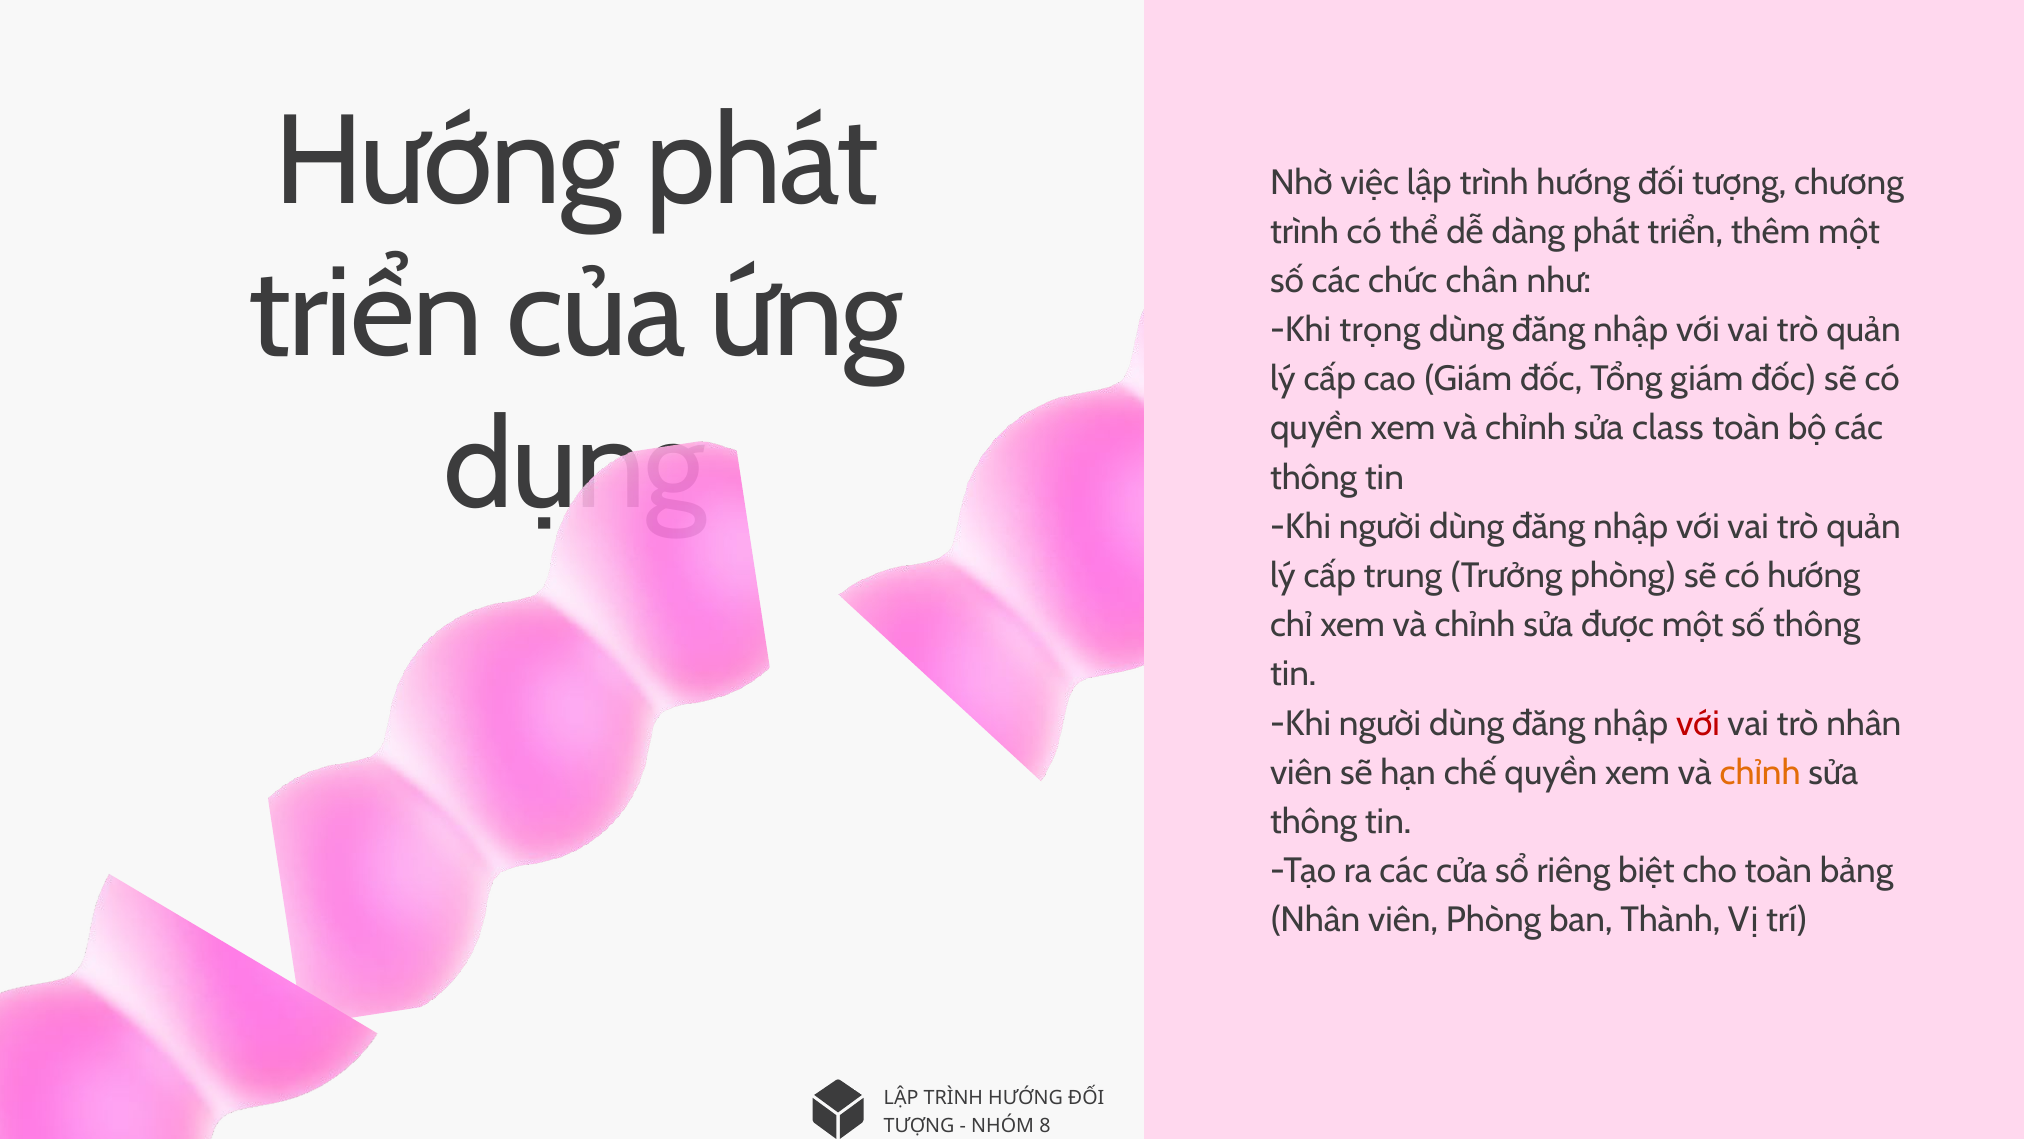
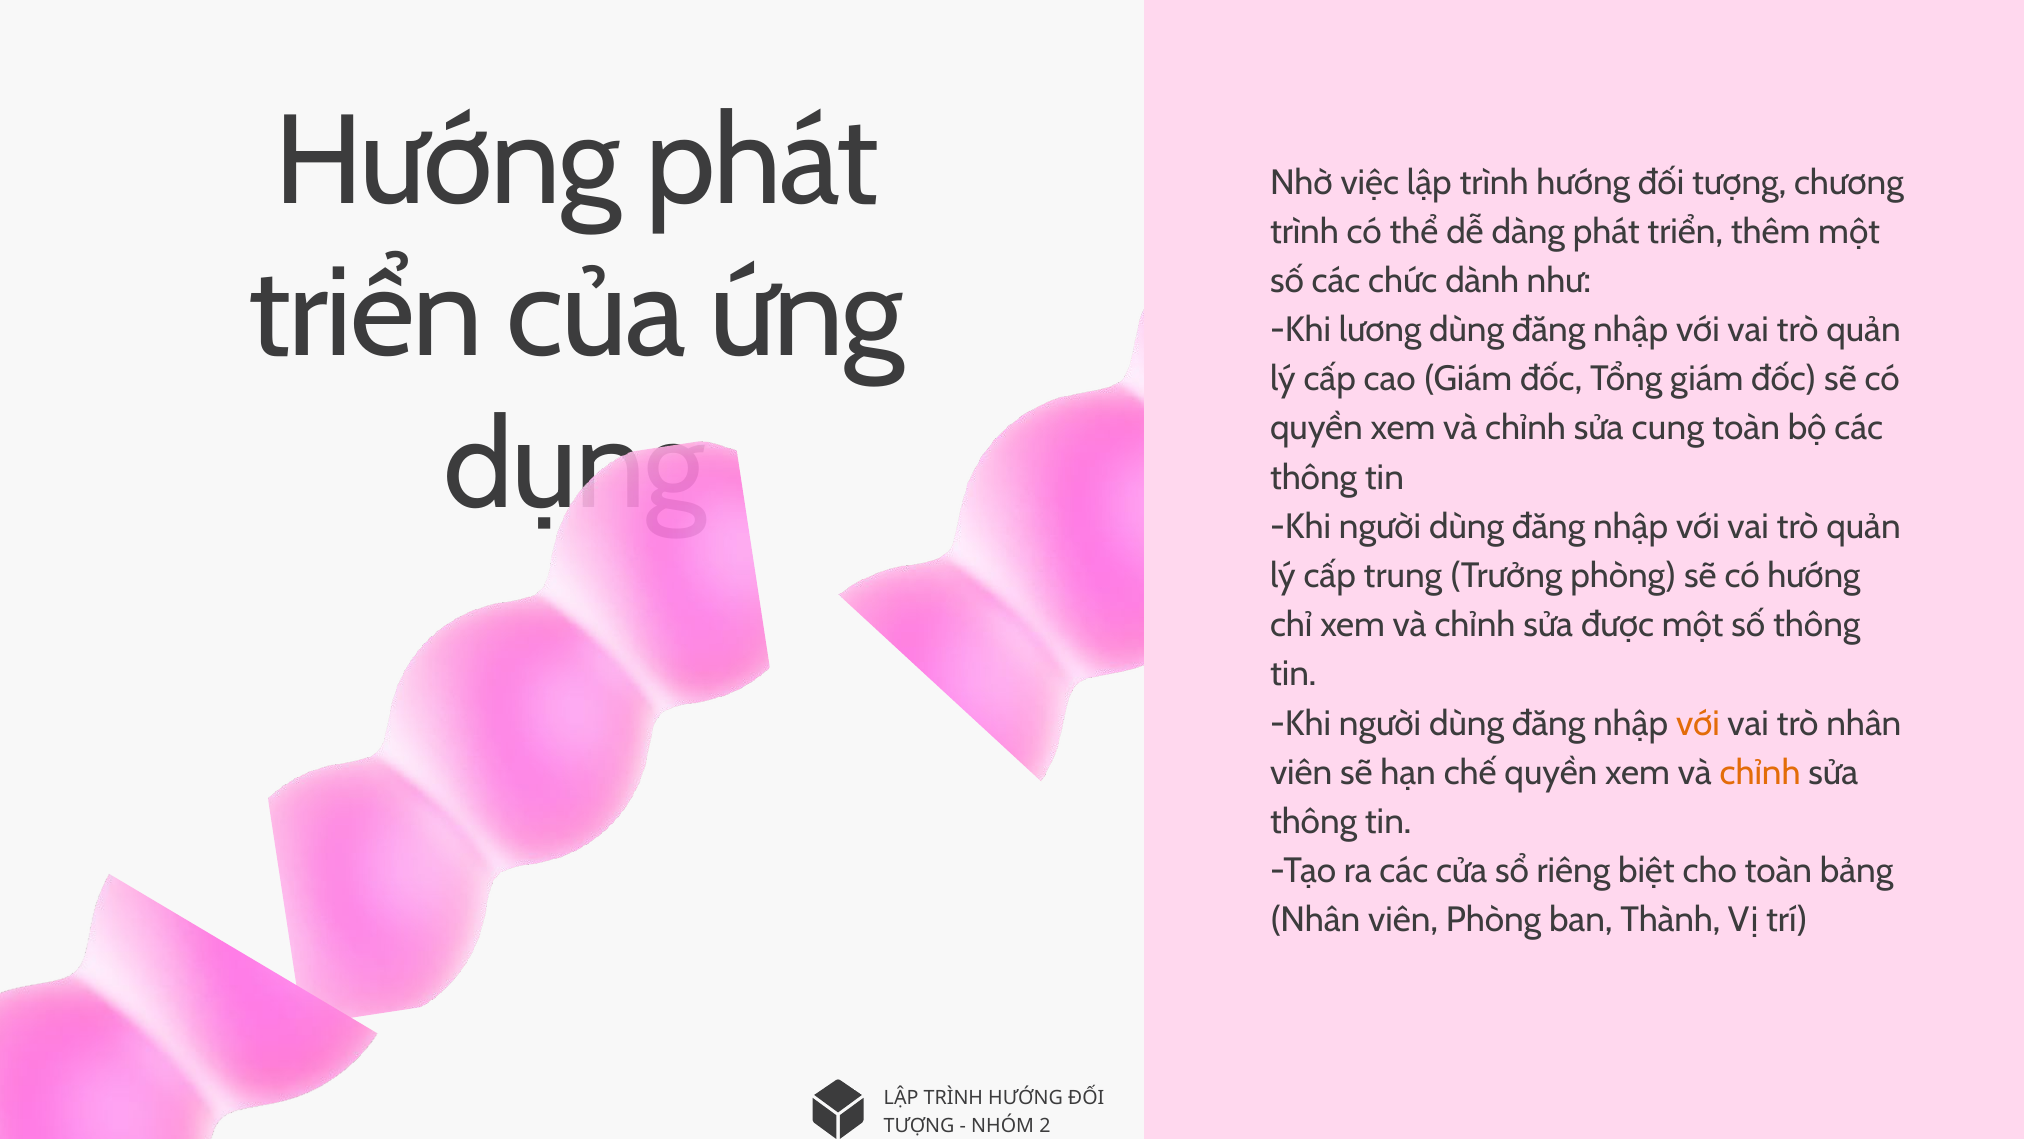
chân: chân -> dành
trọng: trọng -> lương
class: class -> cung
với at (1698, 723) colour: red -> orange
8: 8 -> 2
